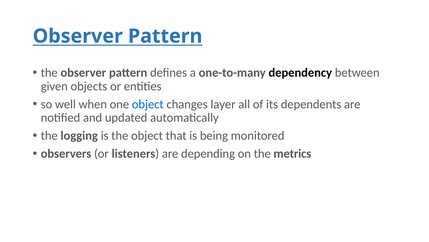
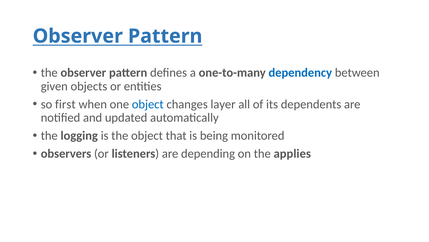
dependency colour: black -> blue
well: well -> first
metrics: metrics -> applies
